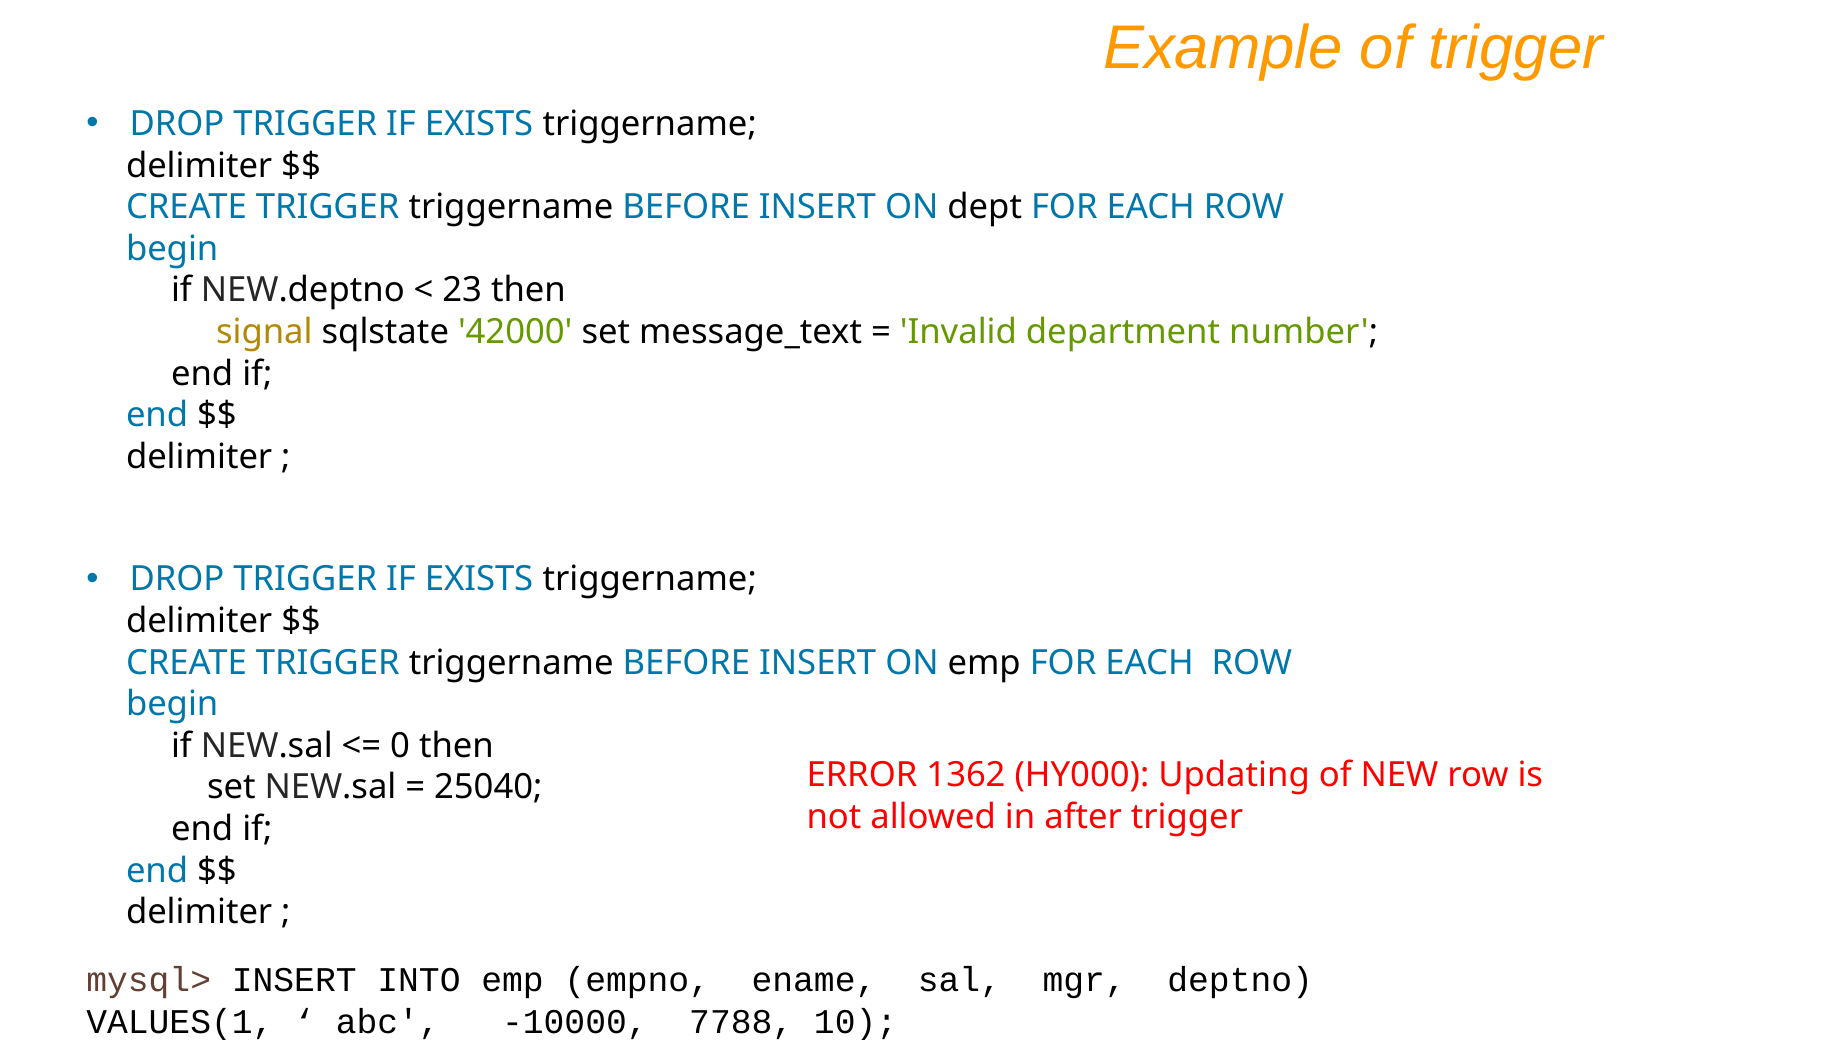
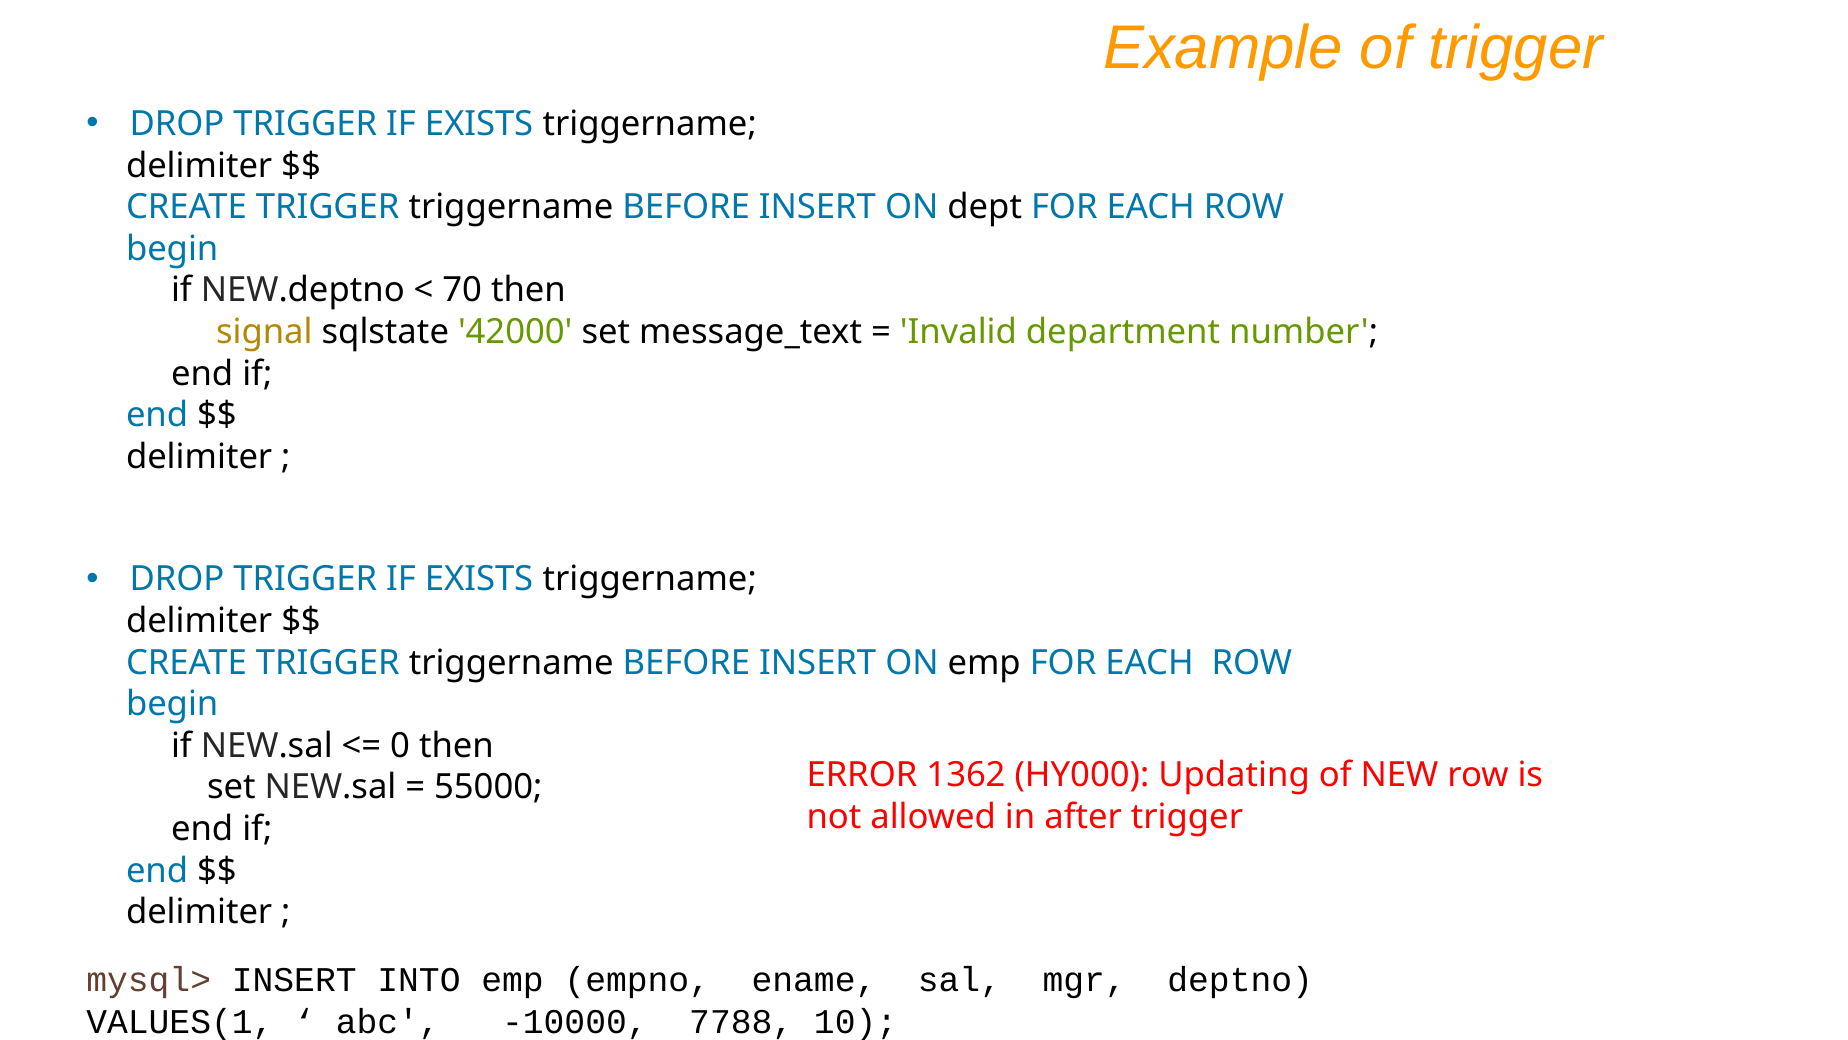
23: 23 -> 70
25040: 25040 -> 55000
